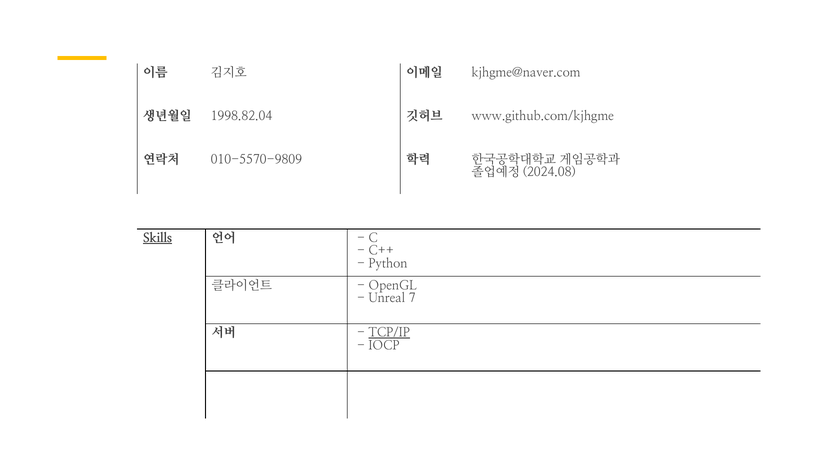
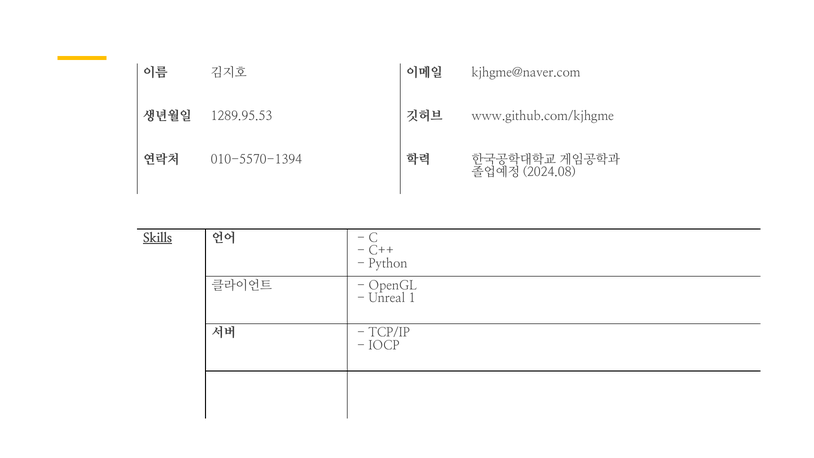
1998.82.04: 1998.82.04 -> 1289.95.53
010-5570-9809: 010-5570-9809 -> 010-5570-1394
7: 7 -> 1
TCP/IP underline: present -> none
